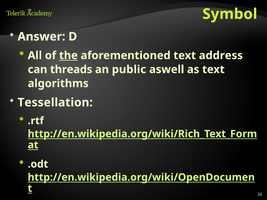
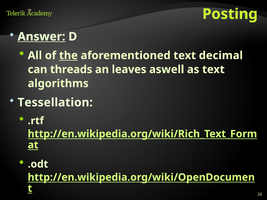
Symbol: Symbol -> Posting
Answer underline: none -> present
address: address -> decimal
public: public -> leaves
